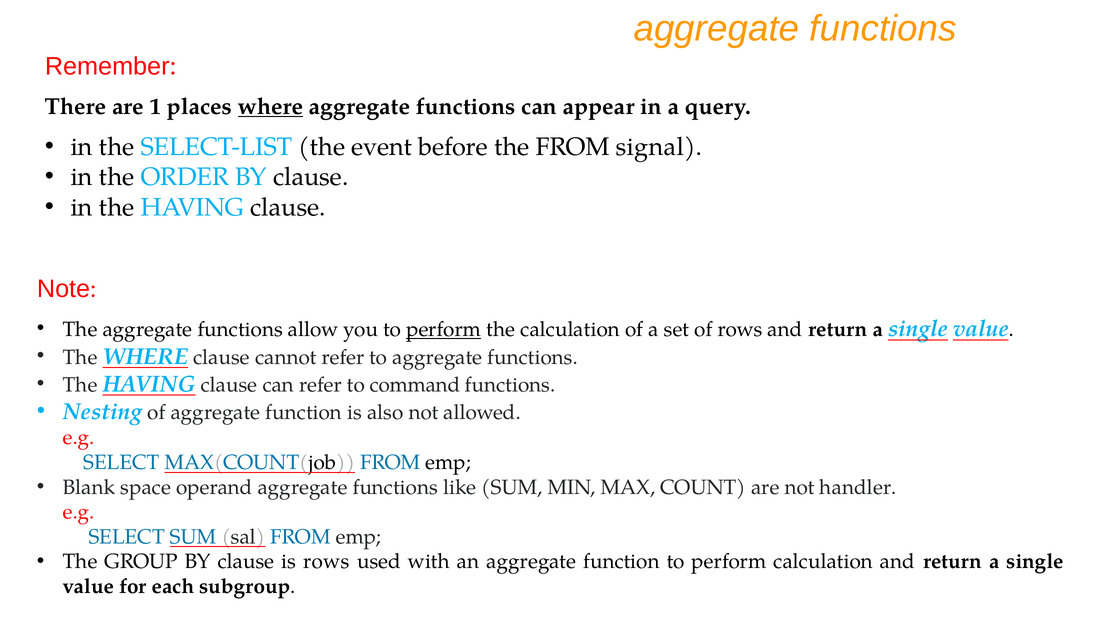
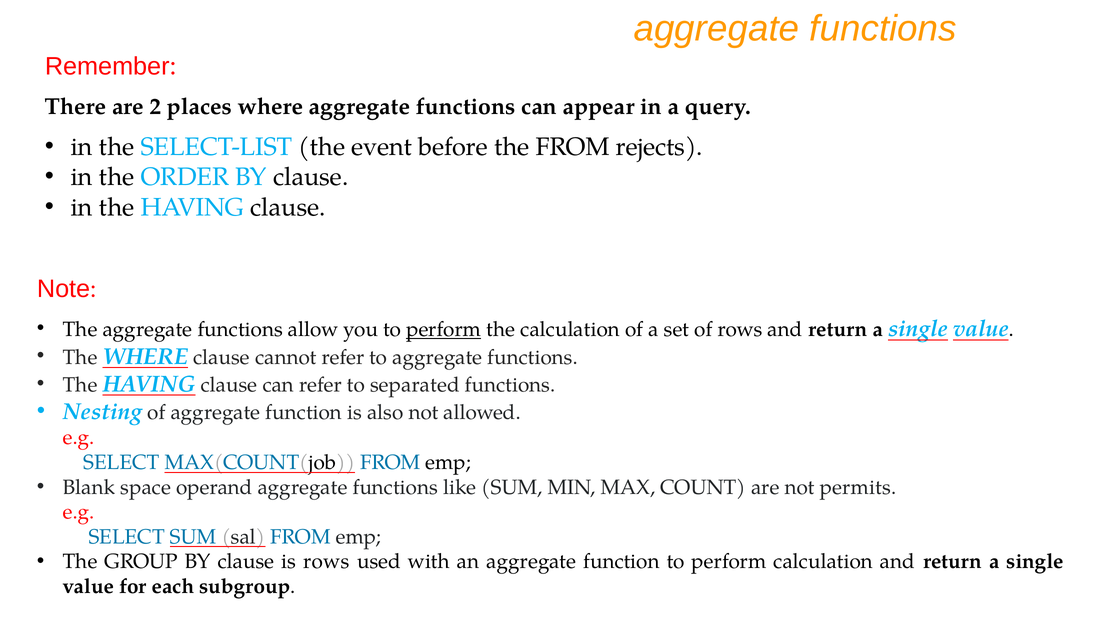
1: 1 -> 2
where at (270, 107) underline: present -> none
signal: signal -> rejects
command: command -> separated
handler: handler -> permits
